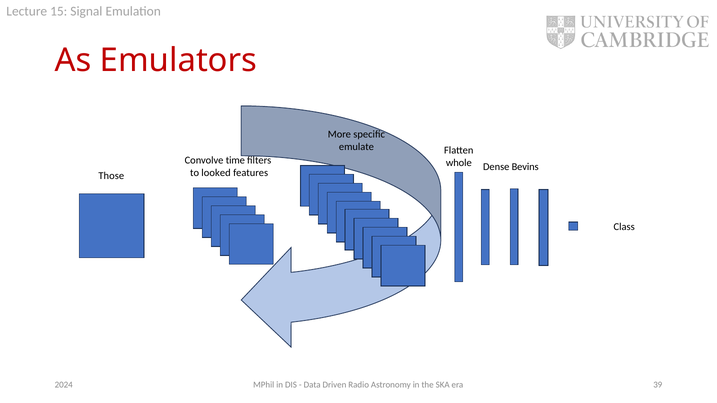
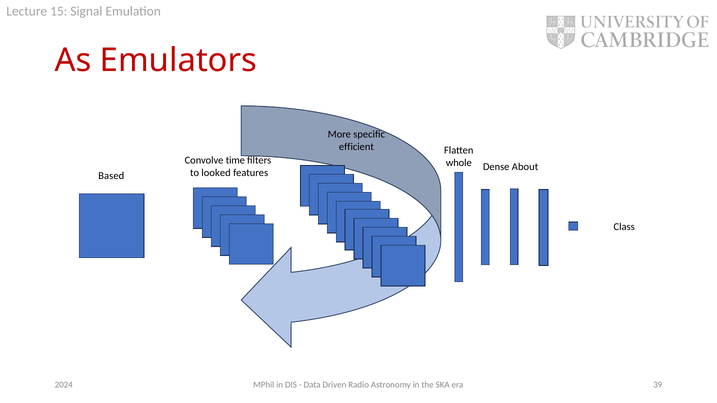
emulate: emulate -> efficient
Bevins: Bevins -> About
Those: Those -> Based
